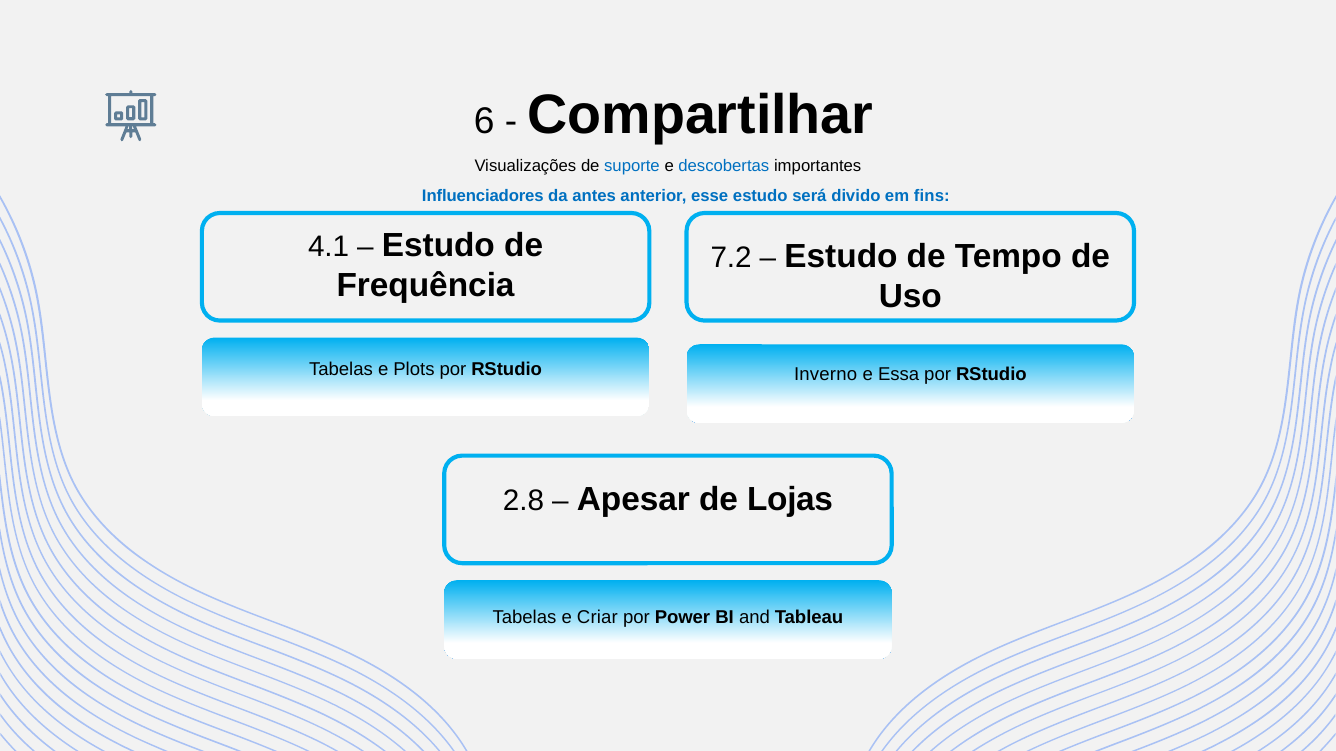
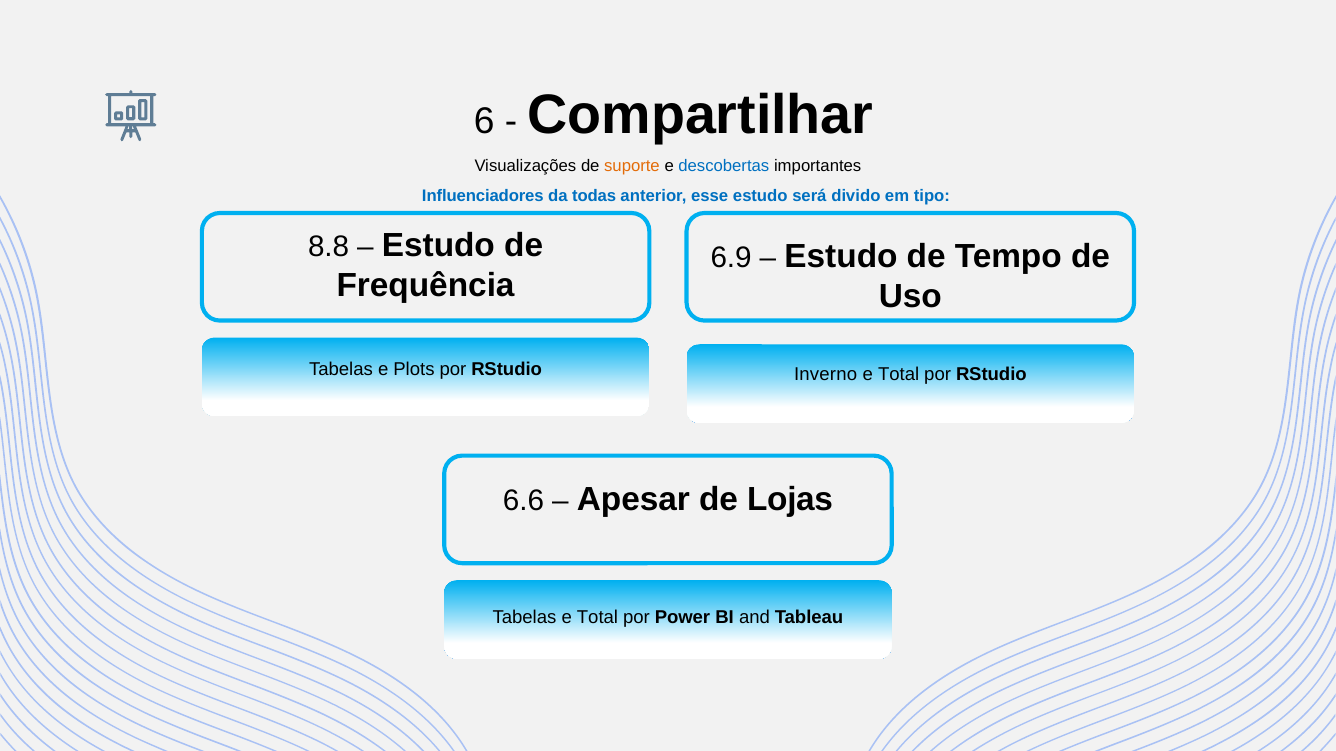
suporte colour: blue -> orange
antes: antes -> todas
fins: fins -> tipo
4.1: 4.1 -> 8.8
7.2: 7.2 -> 6.9
Essa at (899, 375): Essa -> Total
2.8: 2.8 -> 6.6
Tabelas e Criar: Criar -> Total
